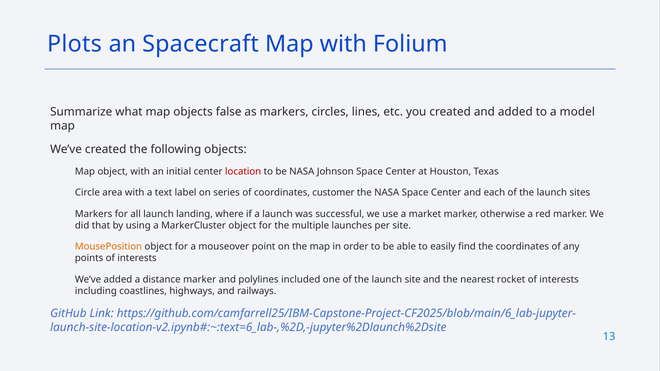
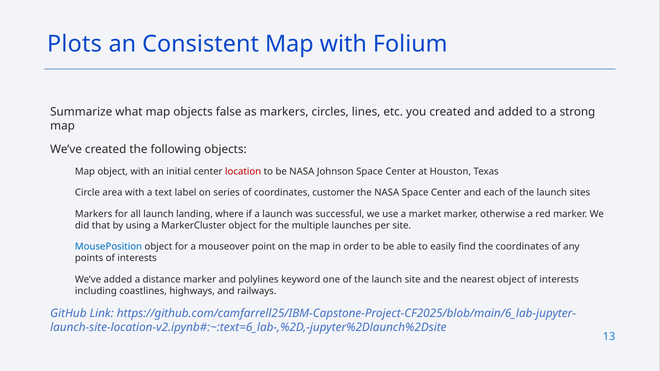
Spacecraft: Spacecraft -> Consistent
model: model -> strong
MousePosition colour: orange -> blue
included: included -> keyword
nearest rocket: rocket -> object
